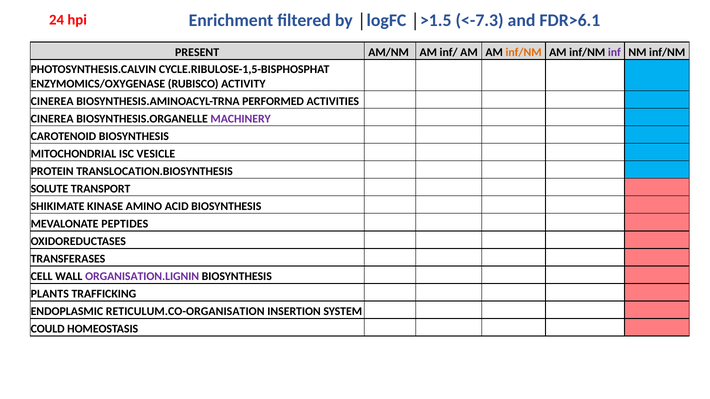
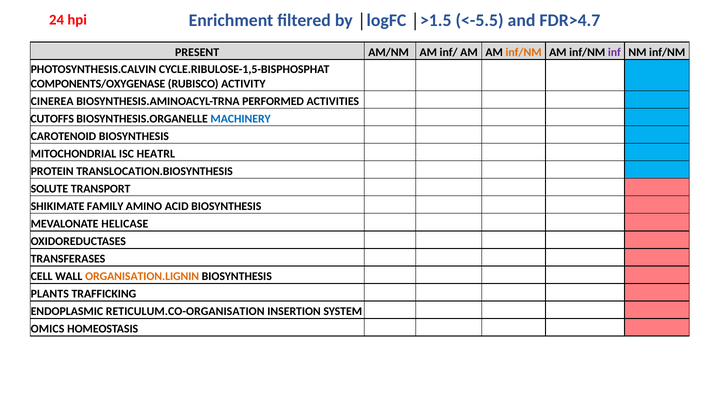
<-7.3: <-7.3 -> <-5.5
FDR>6.1: FDR>6.1 -> FDR>4.7
ENZYMOMICS/OXYGENASE: ENZYMOMICS/OXYGENASE -> COMPONENTS/OXYGENASE
CINEREA at (52, 119): CINEREA -> CUTOFFS
MACHINERY colour: purple -> blue
VESICLE: VESICLE -> HEATRL
KINASE: KINASE -> FAMILY
PEPTIDES: PEPTIDES -> HELICASE
ORGANISATION.LIGNIN colour: purple -> orange
COULD: COULD -> OMICS
